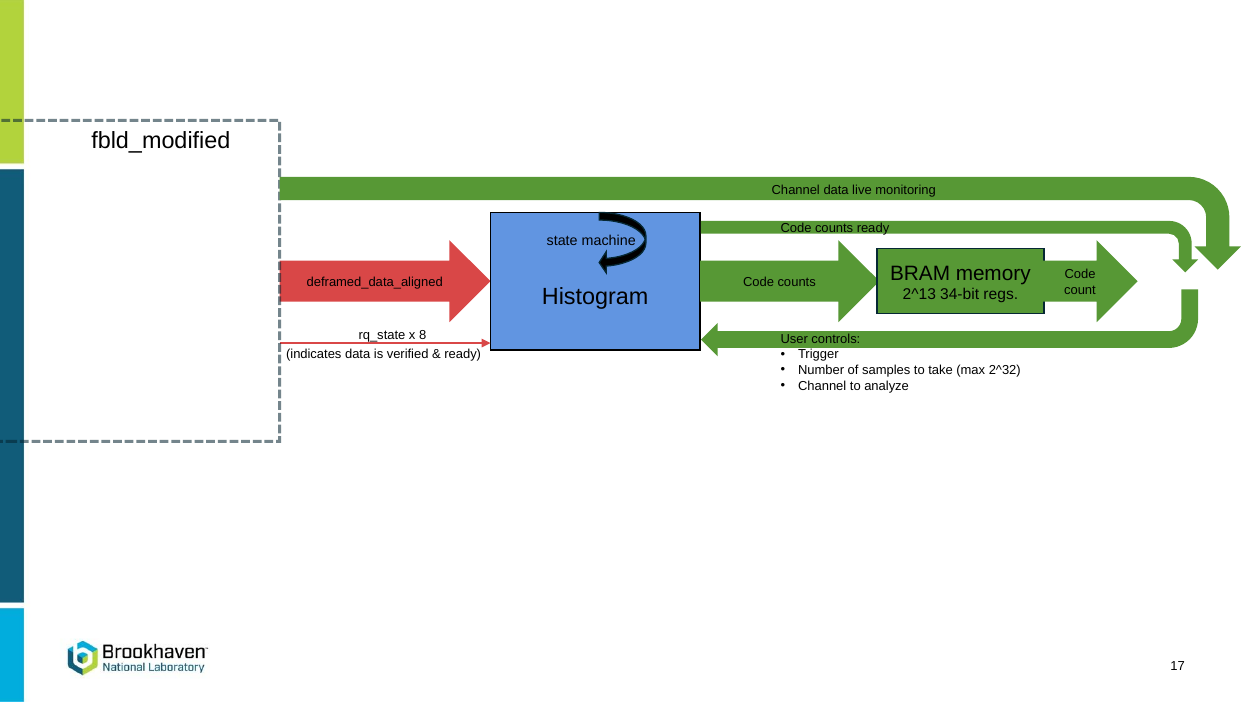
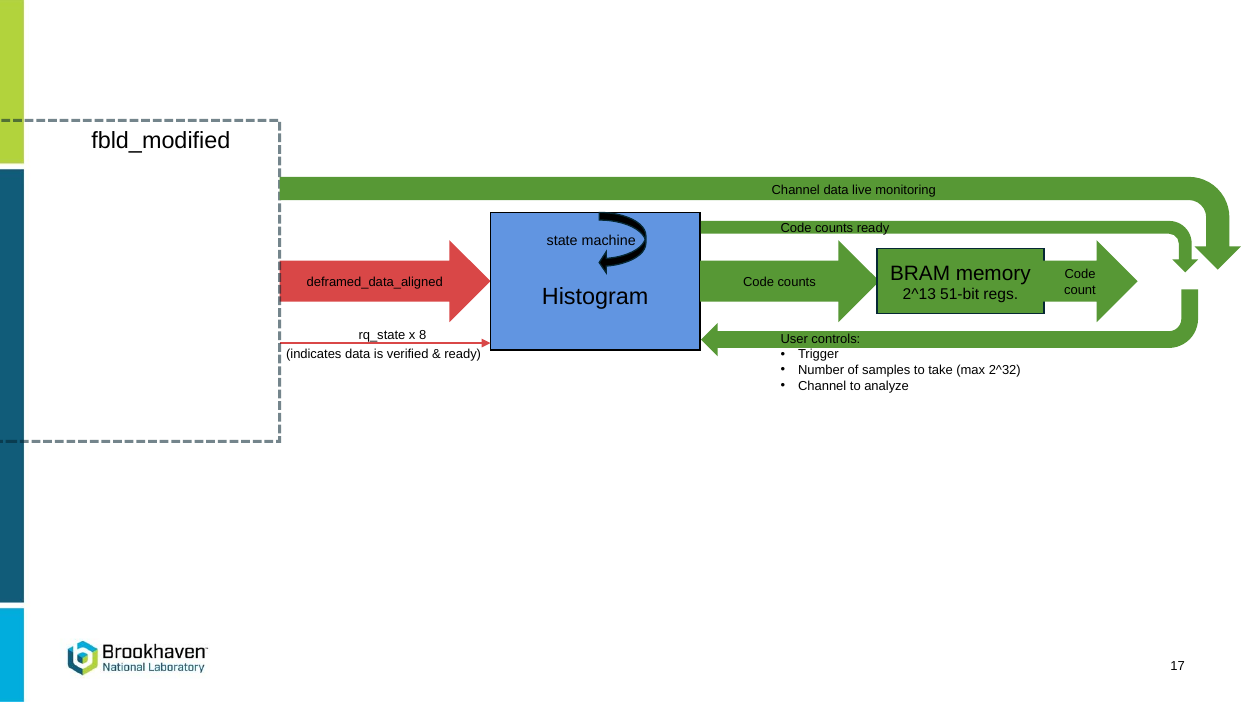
34-bit: 34-bit -> 51-bit
